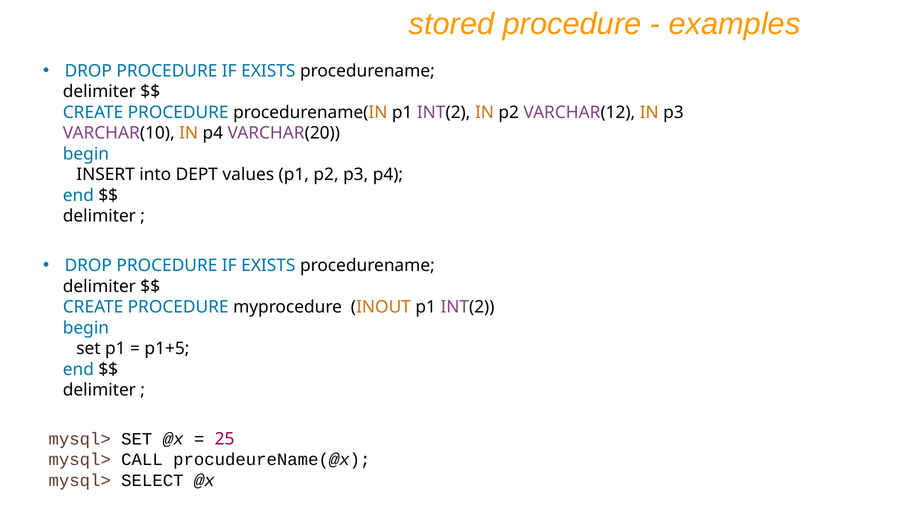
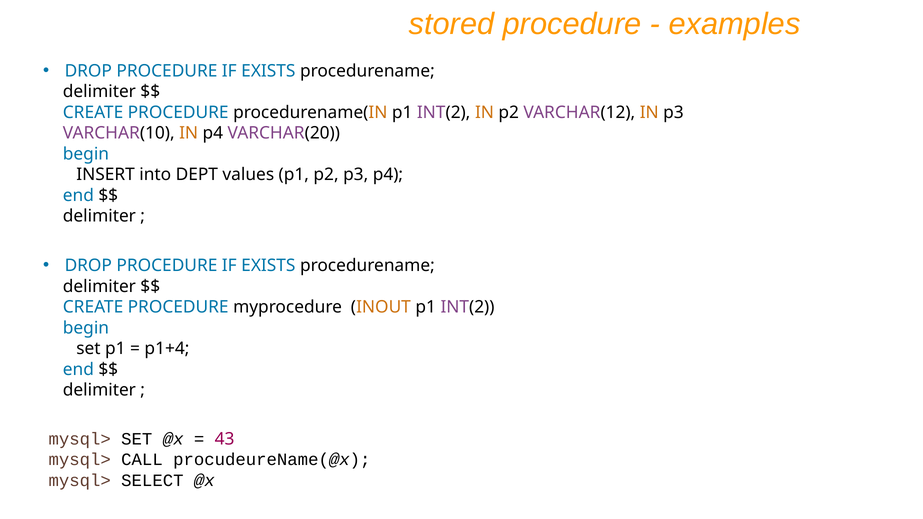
p1+5: p1+5 -> p1+4
25: 25 -> 43
